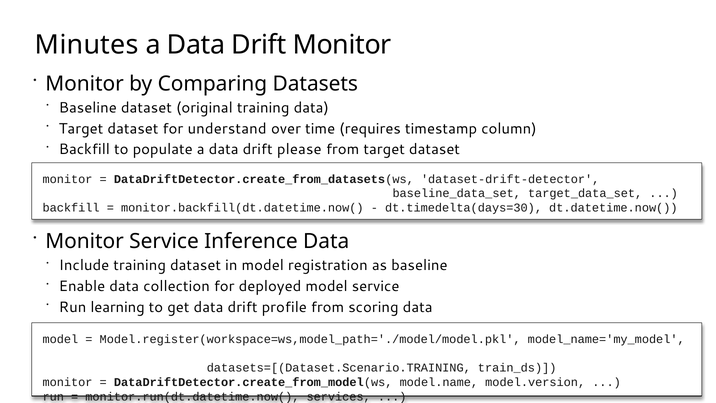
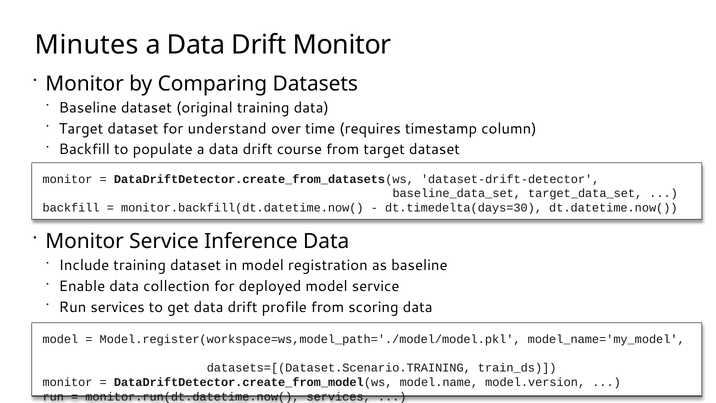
please: please -> course
Run learning: learning -> services
